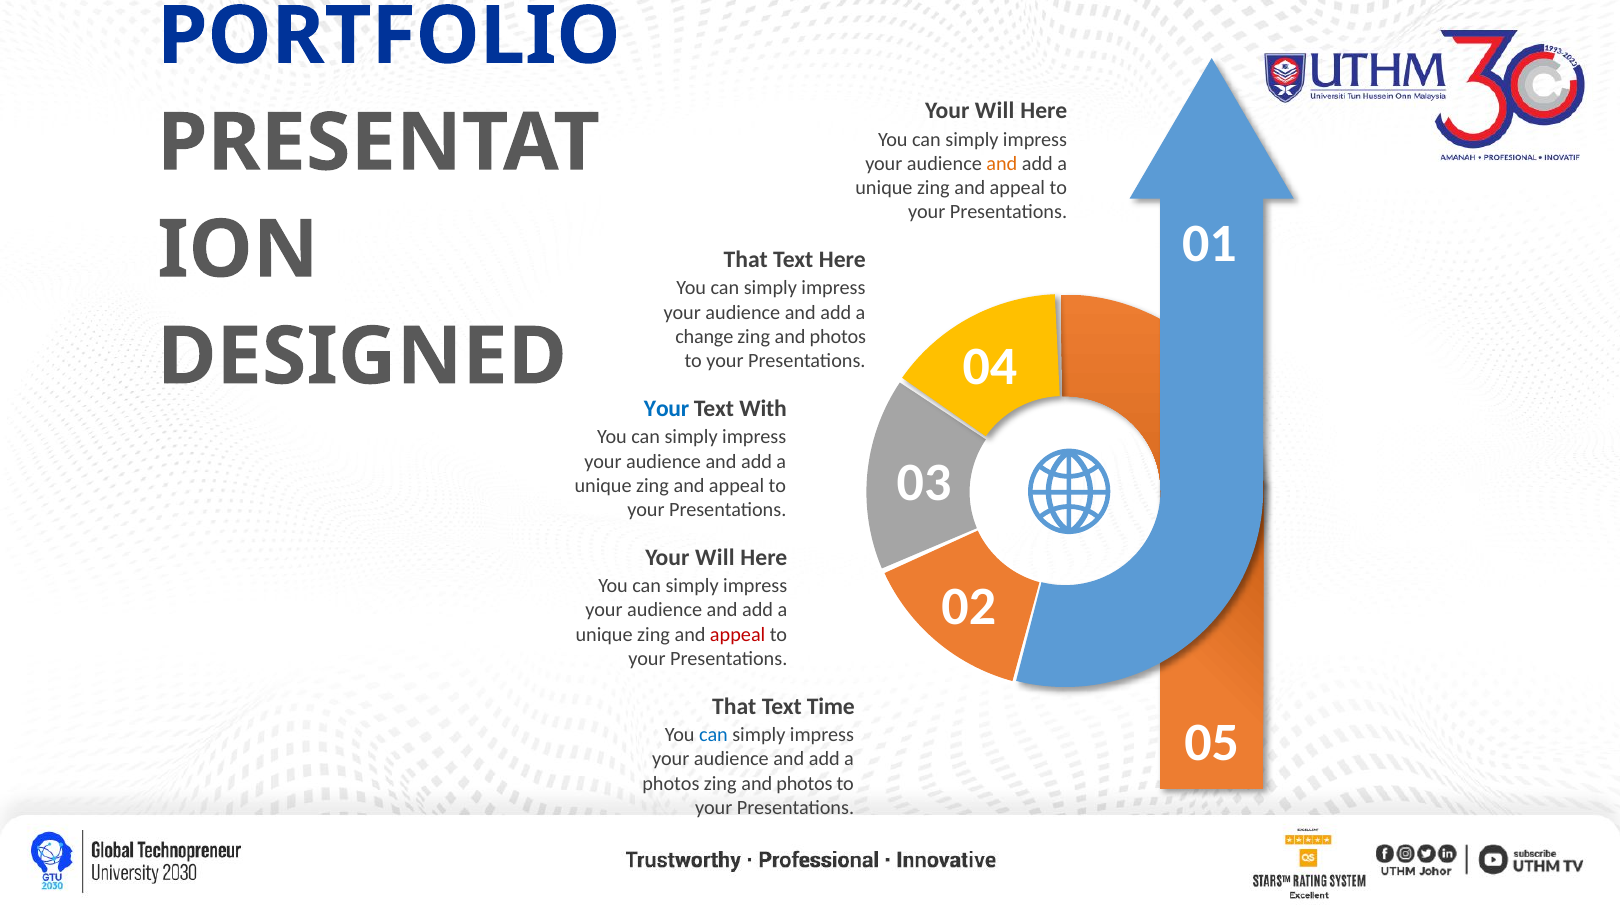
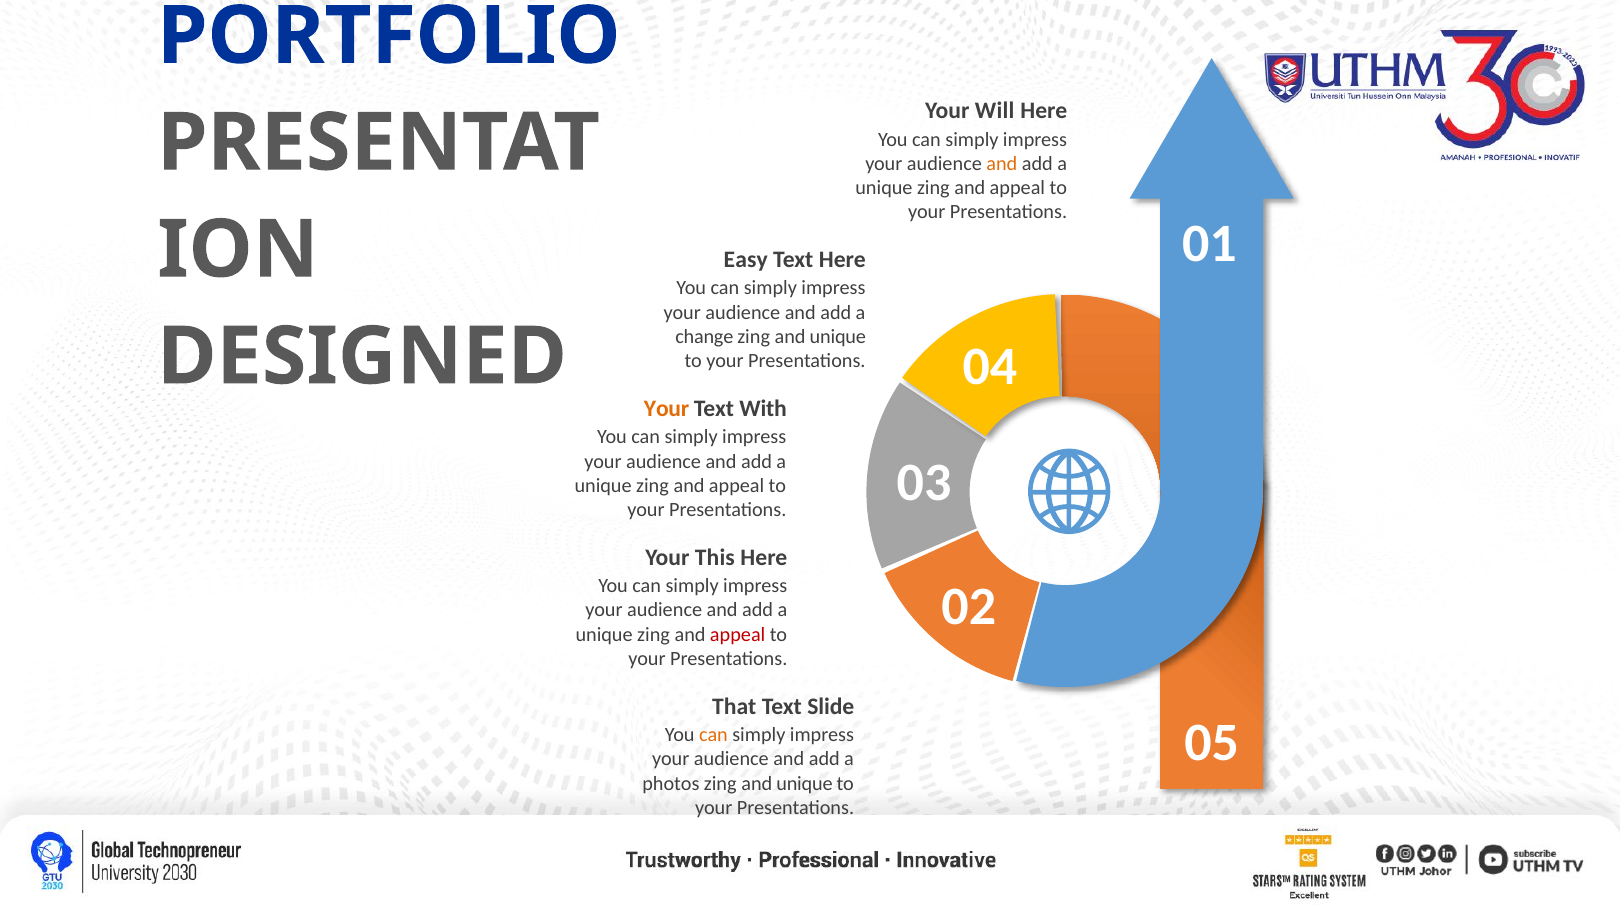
That at (746, 260): That -> Easy
photos at (838, 337): photos -> unique
Your at (667, 409) colour: blue -> orange
Will at (715, 558): Will -> This
Time: Time -> Slide
can at (713, 735) colour: blue -> orange
photos at (804, 784): photos -> unique
